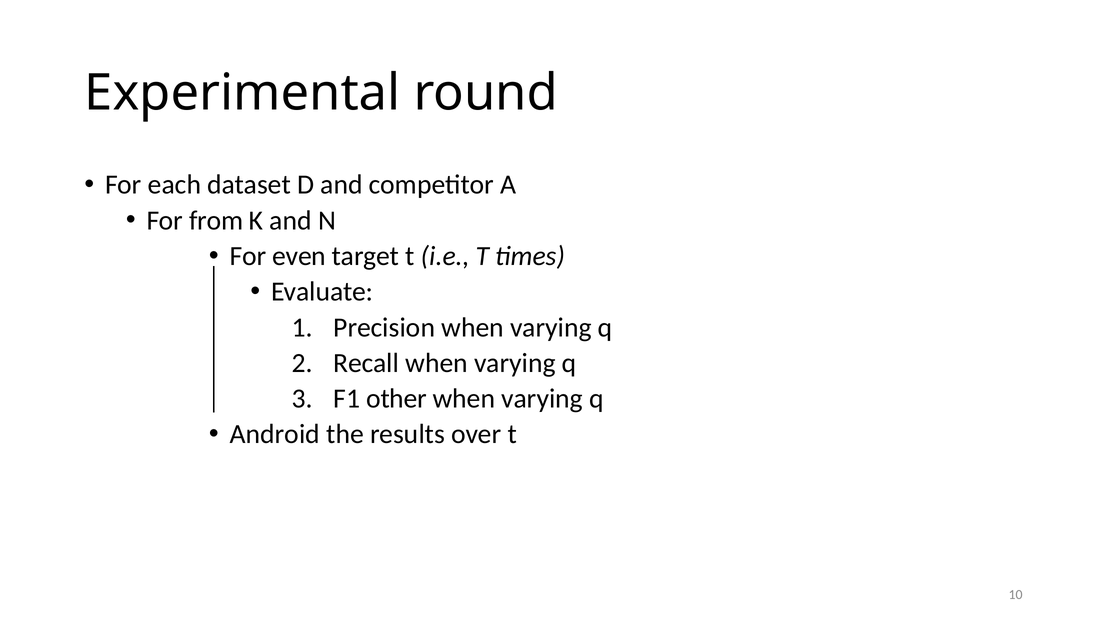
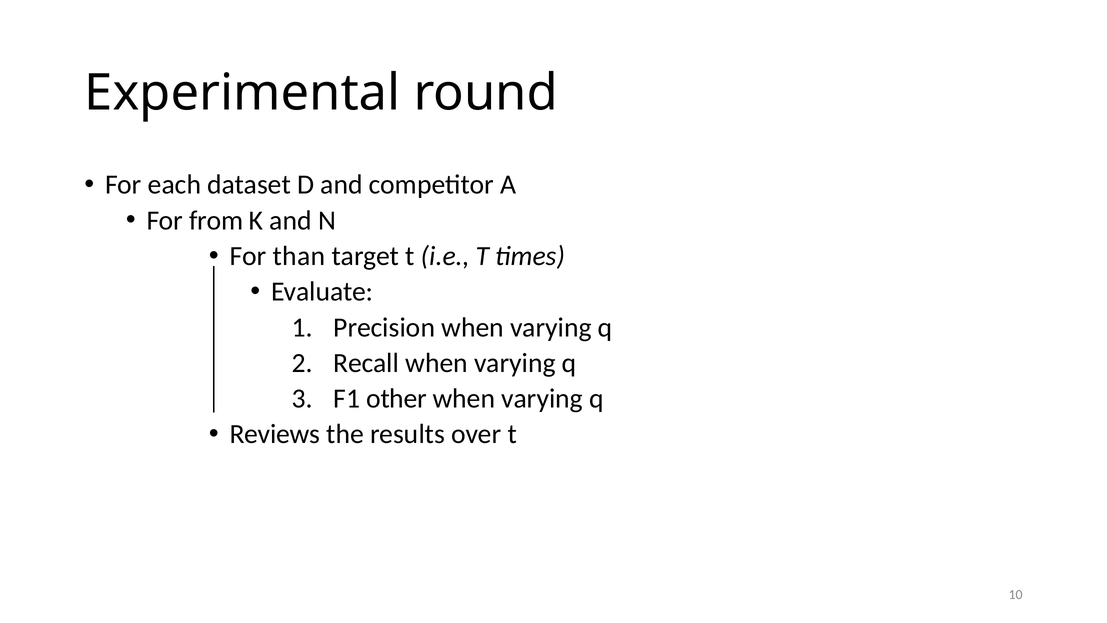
even: even -> than
Android: Android -> Reviews
